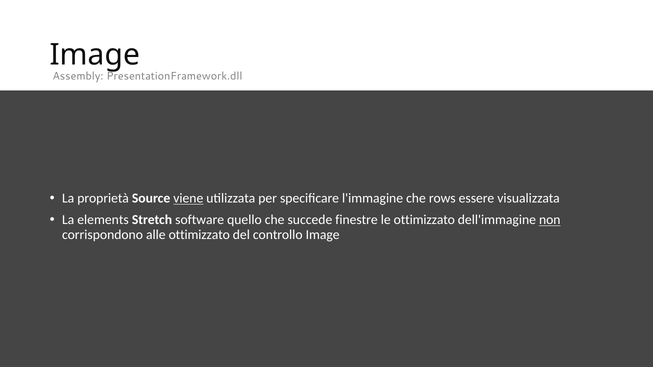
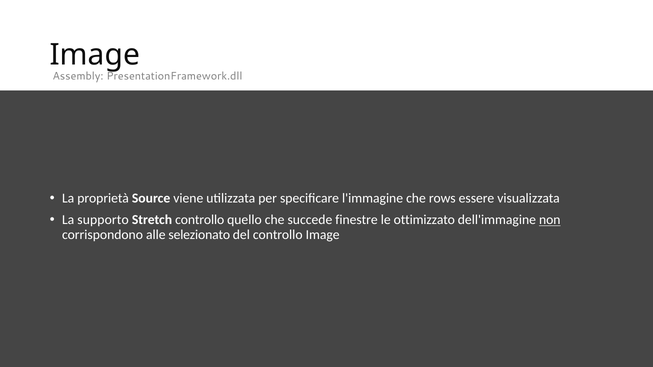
viene underline: present -> none
elements: elements -> supporto
Stretch software: software -> controllo
alle ottimizzato: ottimizzato -> selezionato
